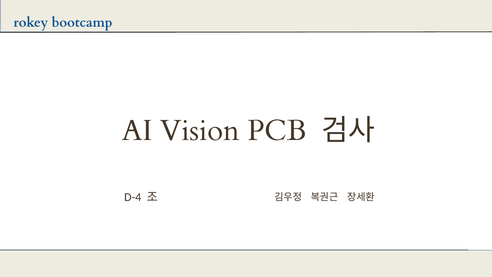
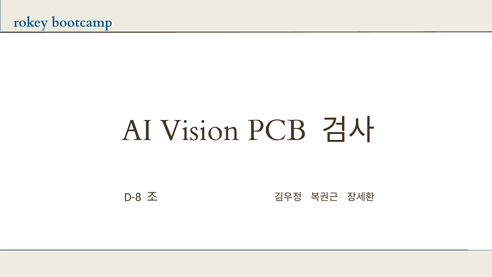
D-4: D-4 -> D-8
